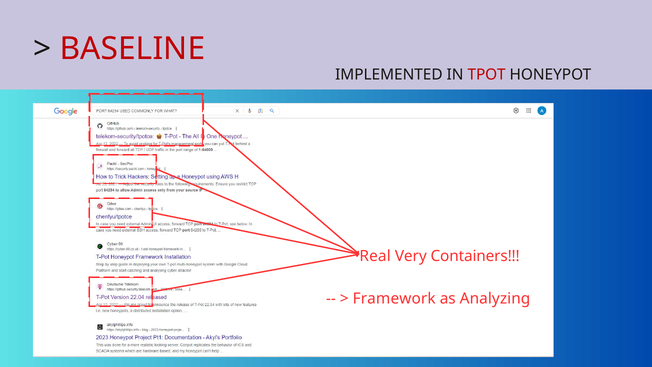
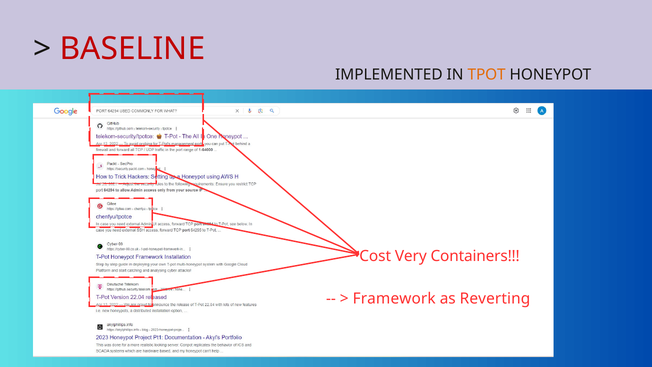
TPOT colour: red -> orange
Real: Real -> Cost
Analyzing: Analyzing -> Reverting
